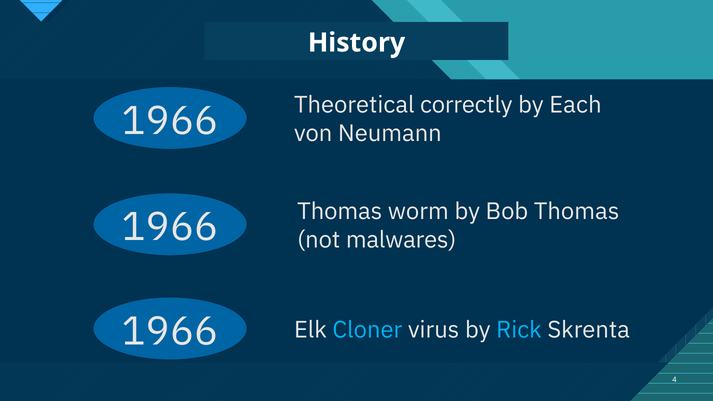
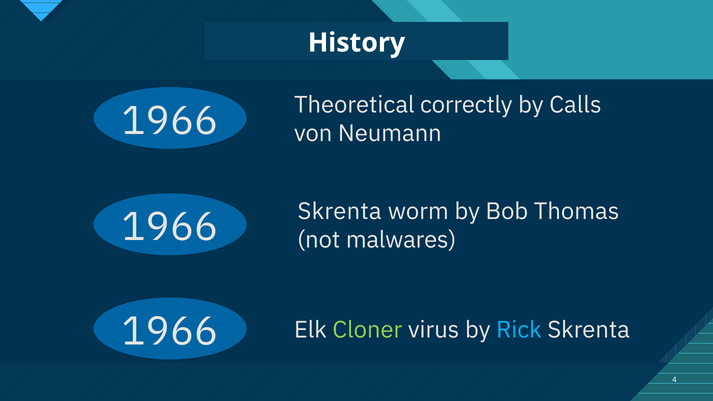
Each: Each -> Calls
Thomas at (340, 211): Thomas -> Skrenta
Cloner colour: light blue -> light green
